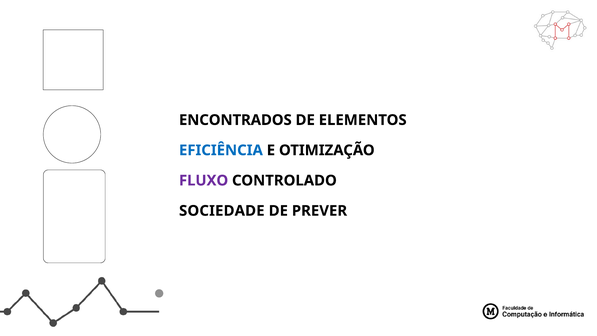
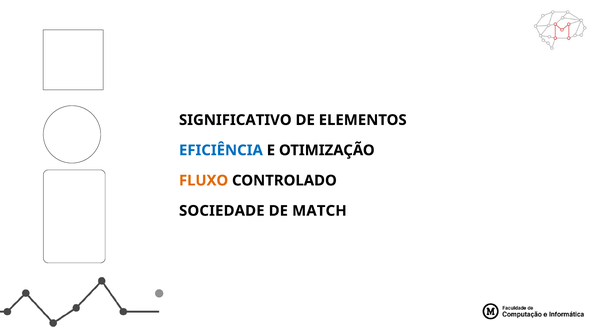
ENCONTRADOS: ENCONTRADOS -> SIGNIFICATIVO
FLUXO colour: purple -> orange
PREVER: PREVER -> MATCH
